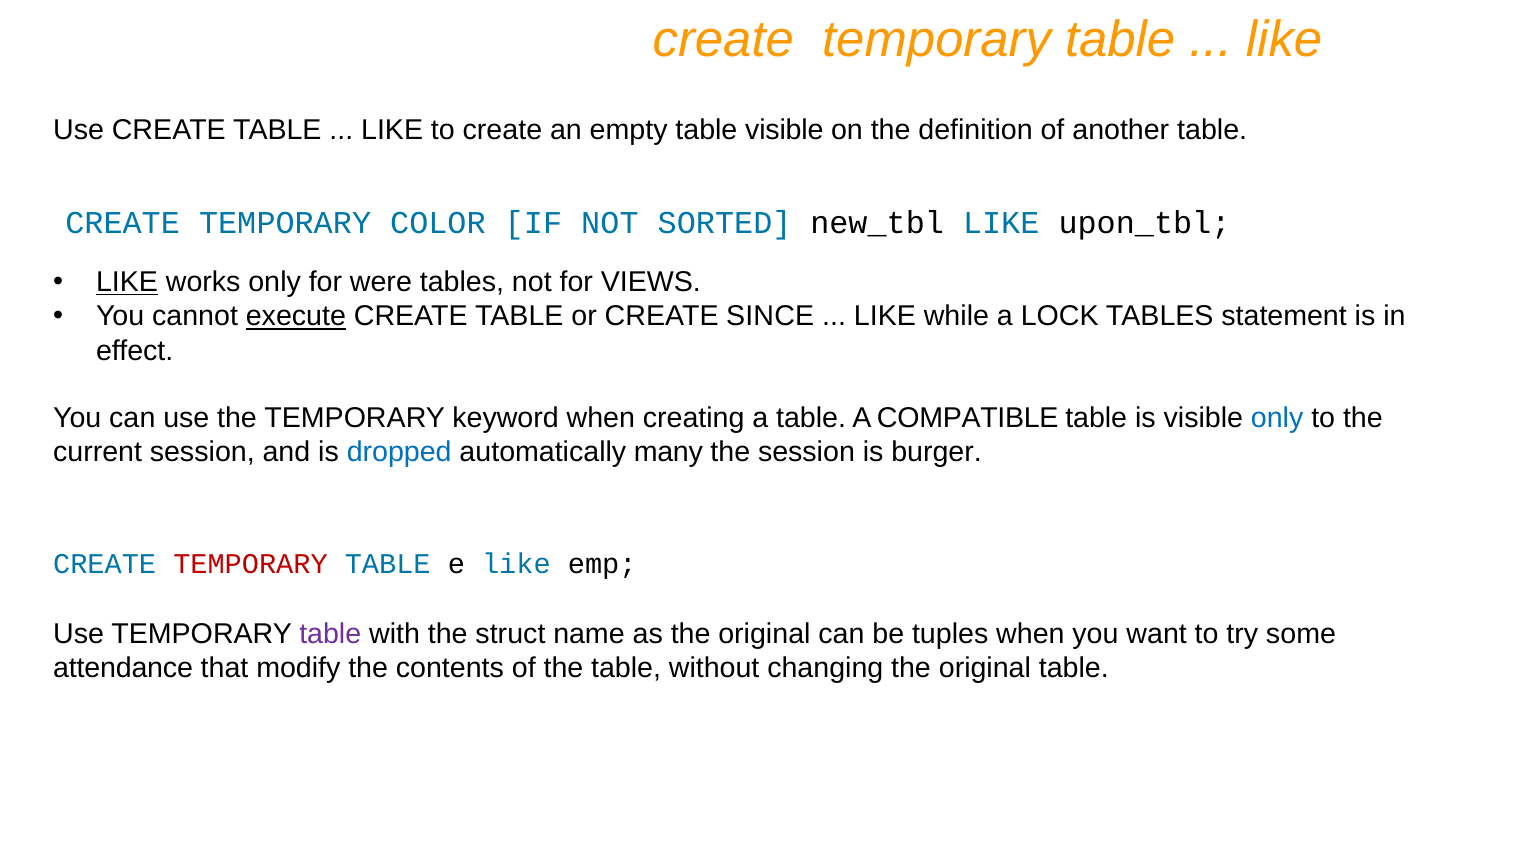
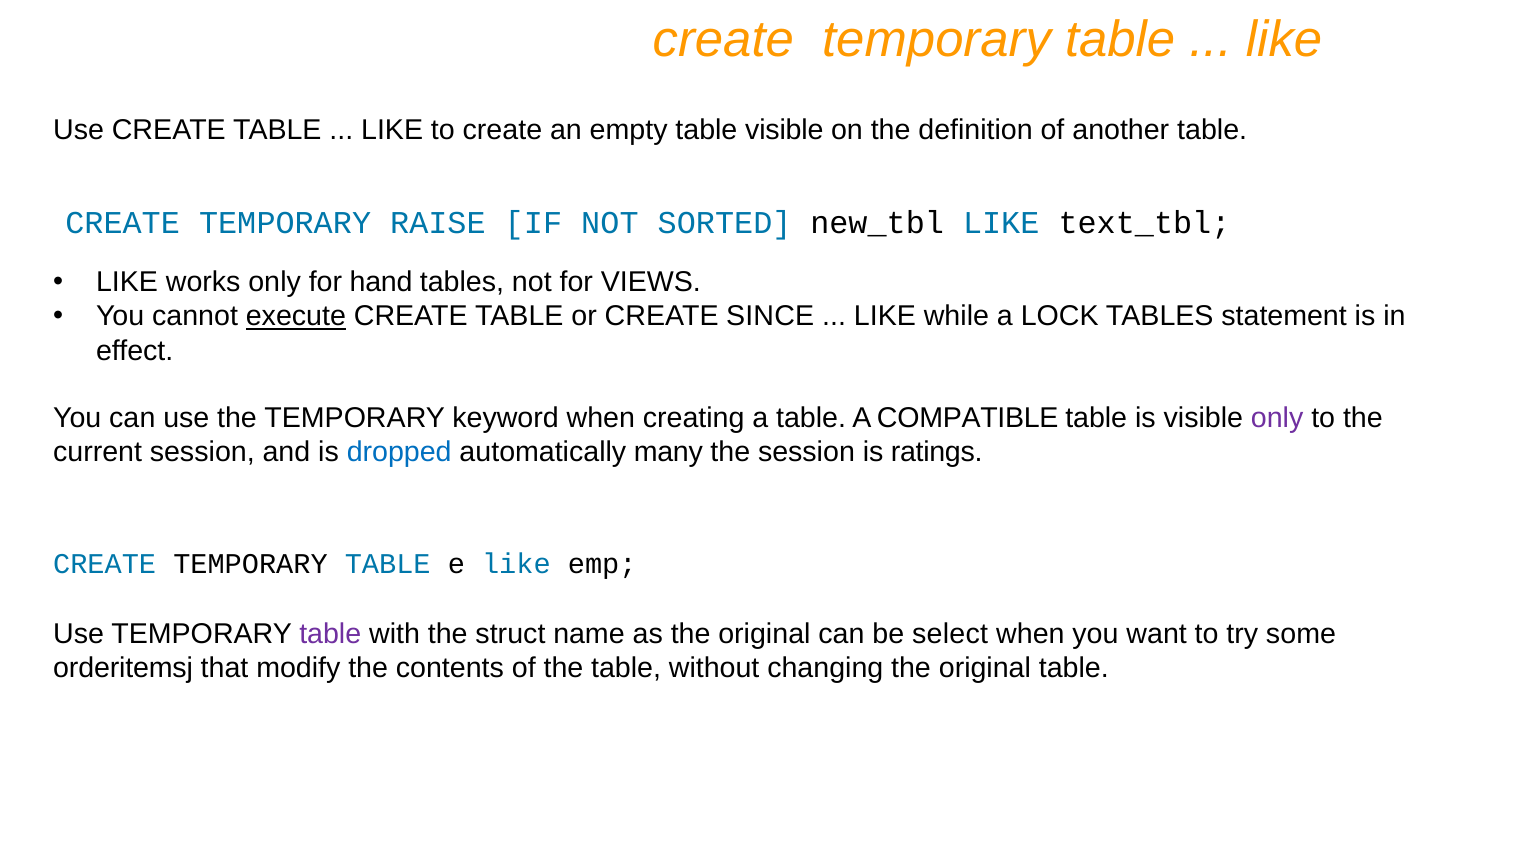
COLOR: COLOR -> RAISE
upon_tbl: upon_tbl -> text_tbl
LIKE at (127, 282) underline: present -> none
were: were -> hand
only at (1277, 418) colour: blue -> purple
burger: burger -> ratings
TEMPORARY at (250, 564) colour: red -> black
tuples: tuples -> select
attendance: attendance -> orderitemsj
